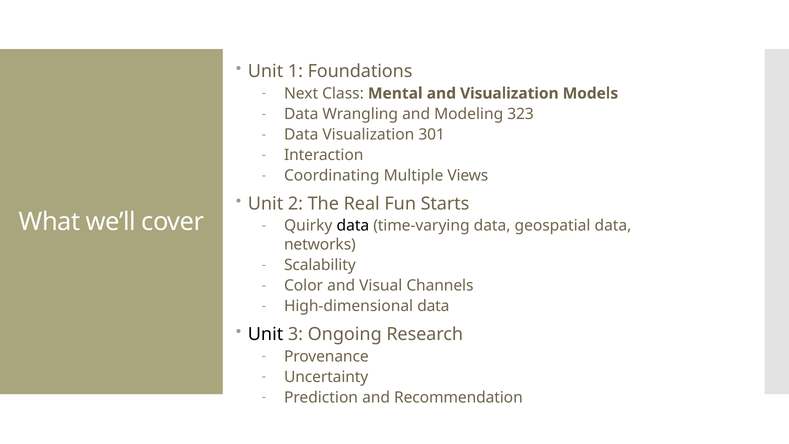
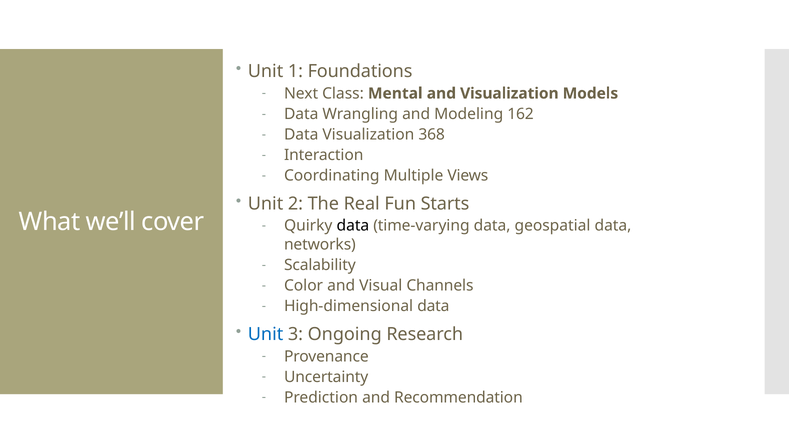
323: 323 -> 162
301: 301 -> 368
Unit at (266, 334) colour: black -> blue
